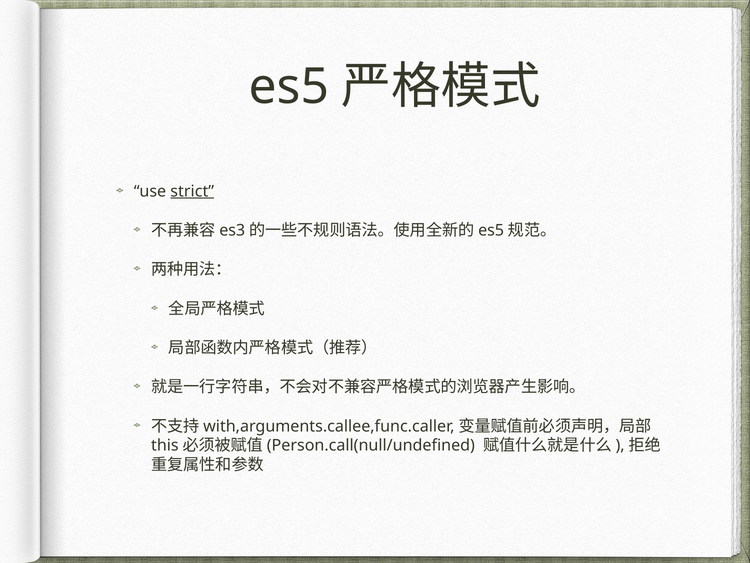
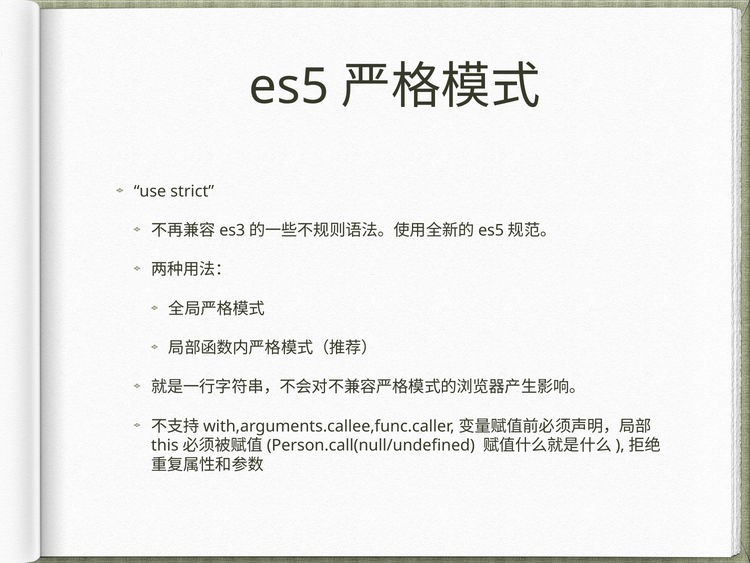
strict underline: present -> none
